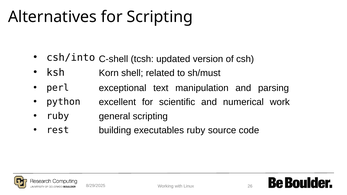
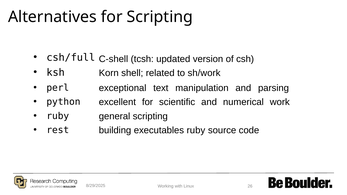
csh/into: csh/into -> csh/full
sh/must: sh/must -> sh/work
